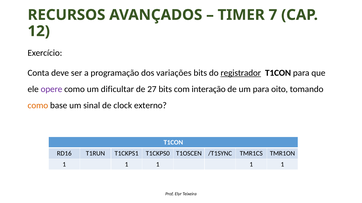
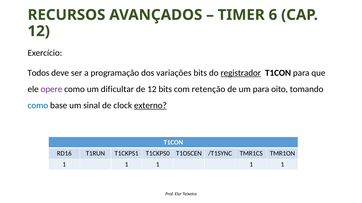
7: 7 -> 6
Conta: Conta -> Todos
de 27: 27 -> 12
interação: interação -> retenção
como at (38, 106) colour: orange -> blue
externo underline: none -> present
